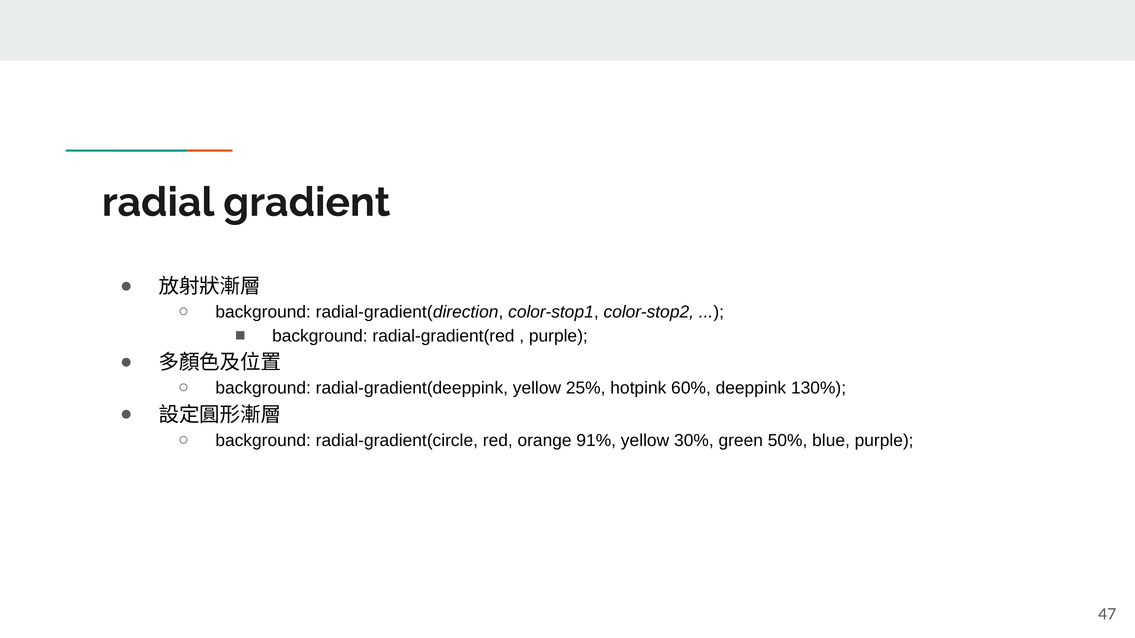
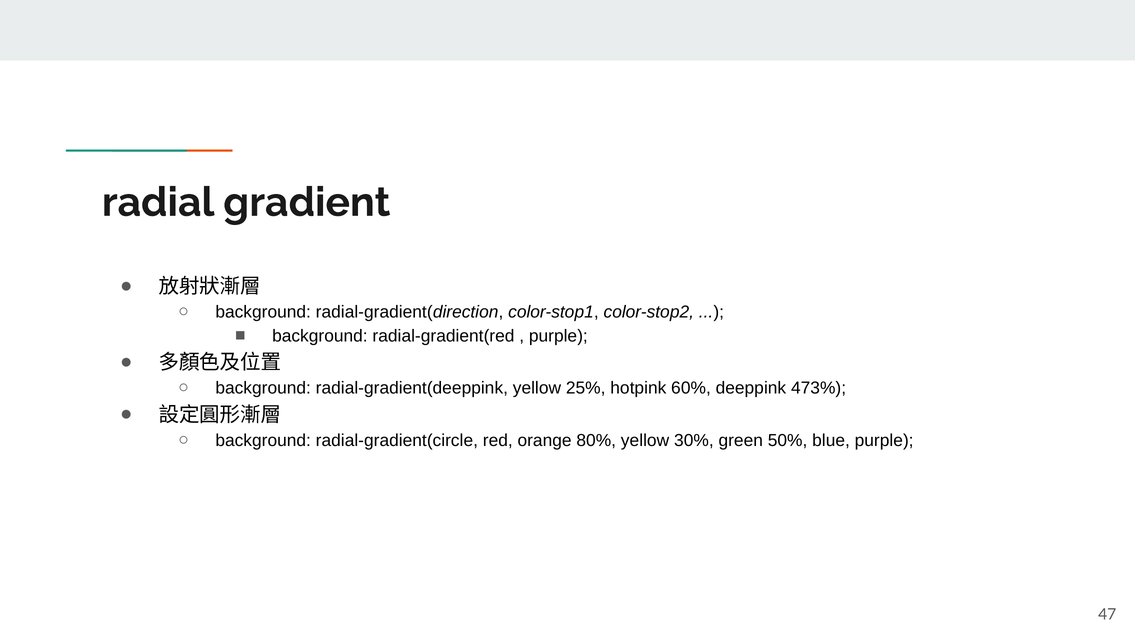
130%: 130% -> 473%
91%: 91% -> 80%
